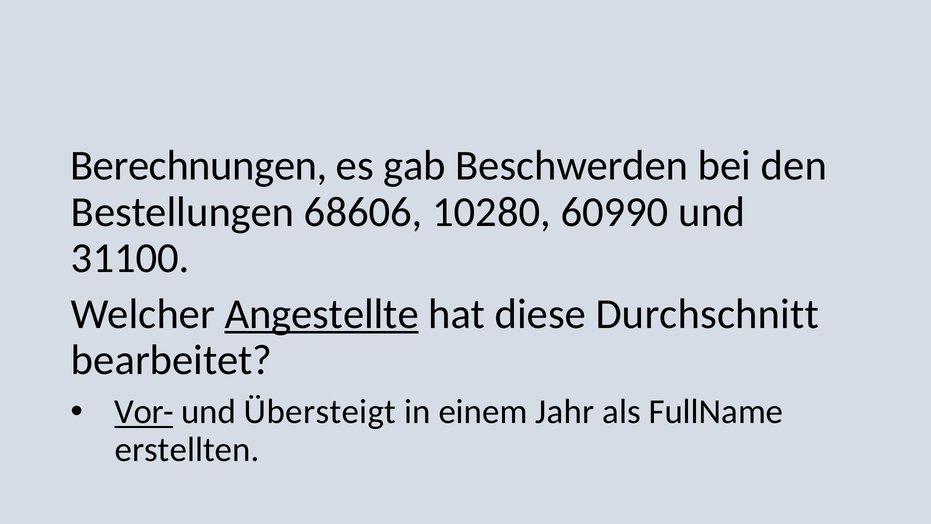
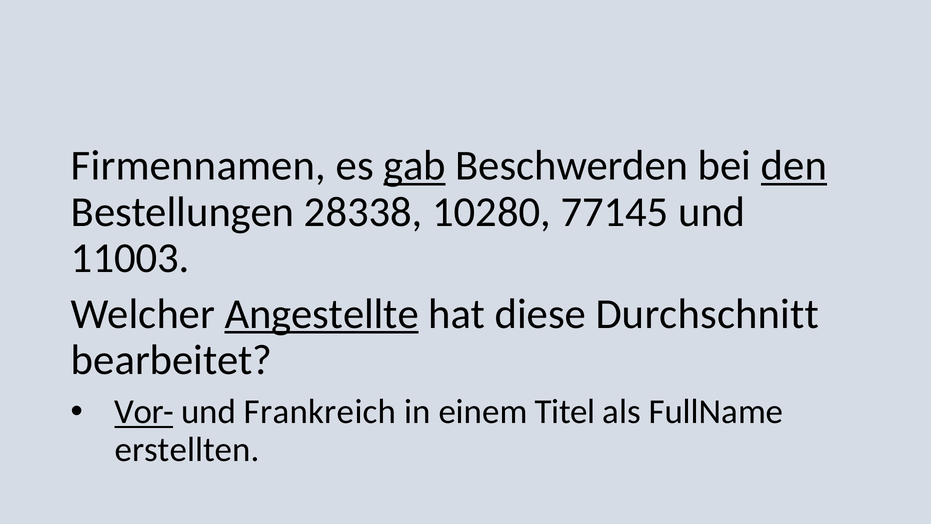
Berechnungen: Berechnungen -> Firmennamen
gab underline: none -> present
den underline: none -> present
68606: 68606 -> 28338
60990: 60990 -> 77145
31100: 31100 -> 11003
Übersteigt: Übersteigt -> Frankreich
Jahr: Jahr -> Titel
